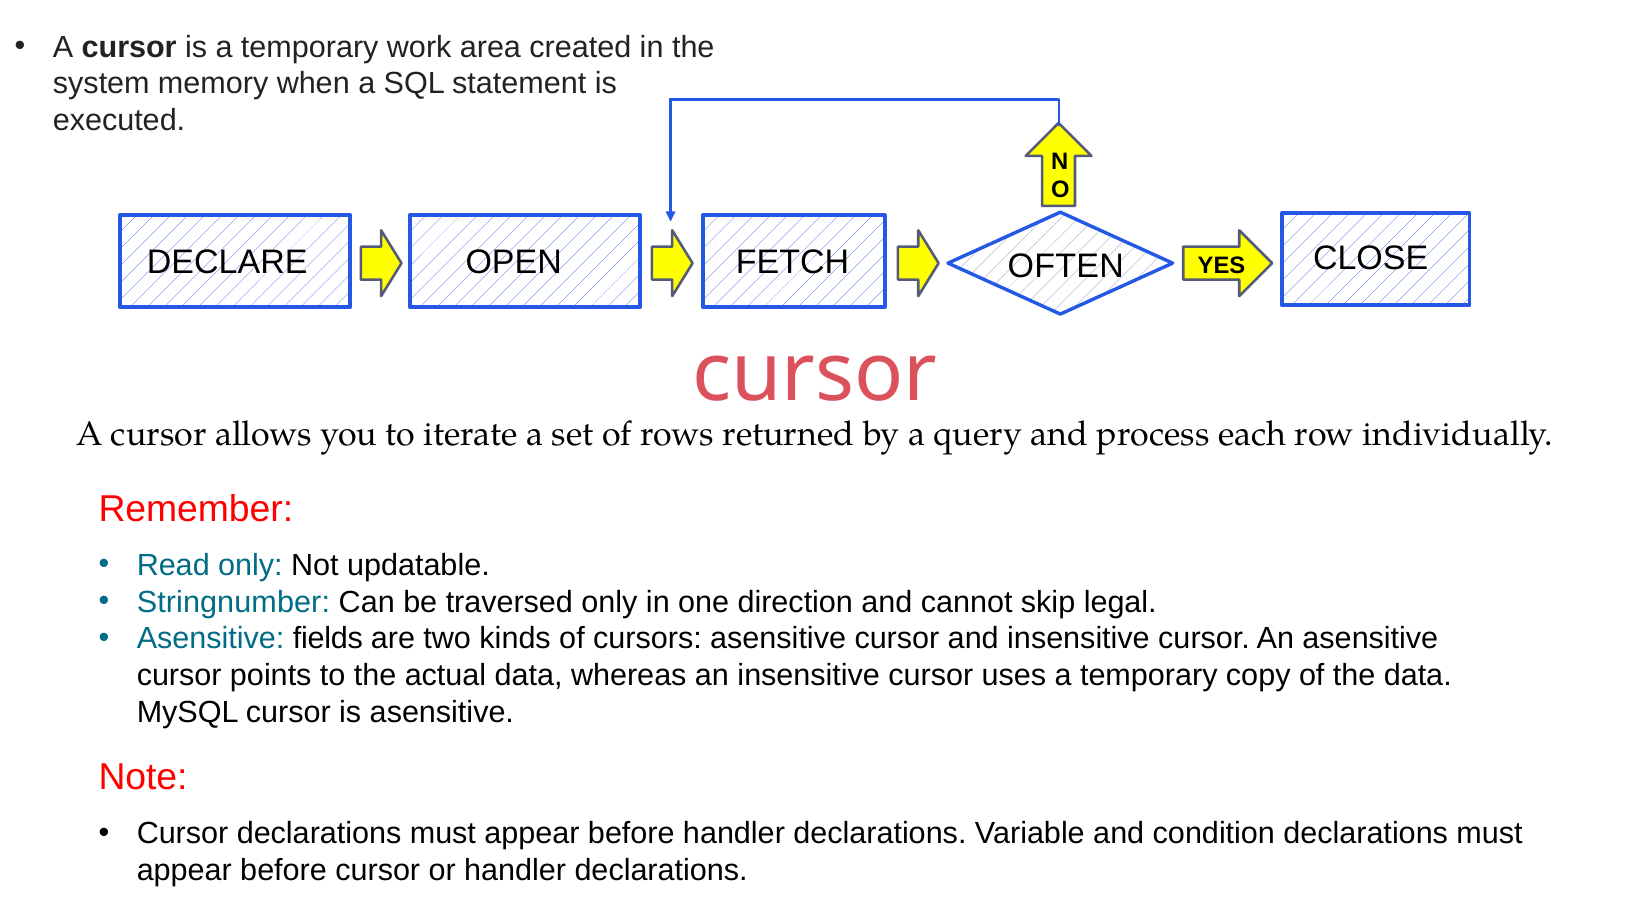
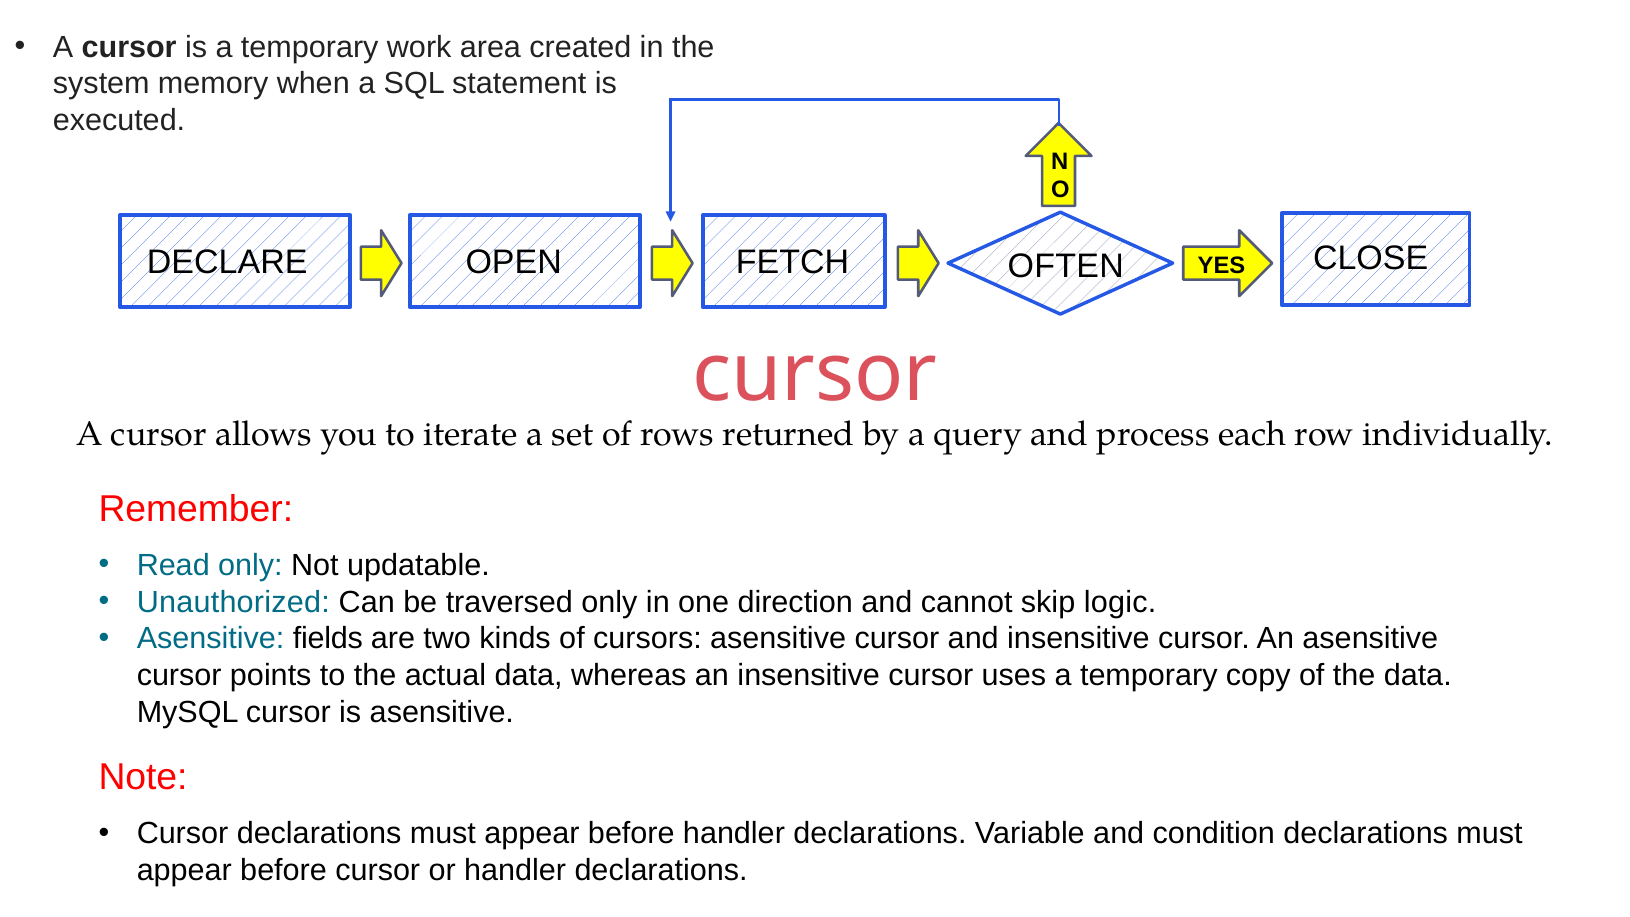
Stringnumber: Stringnumber -> Unauthorized
legal: legal -> logic
